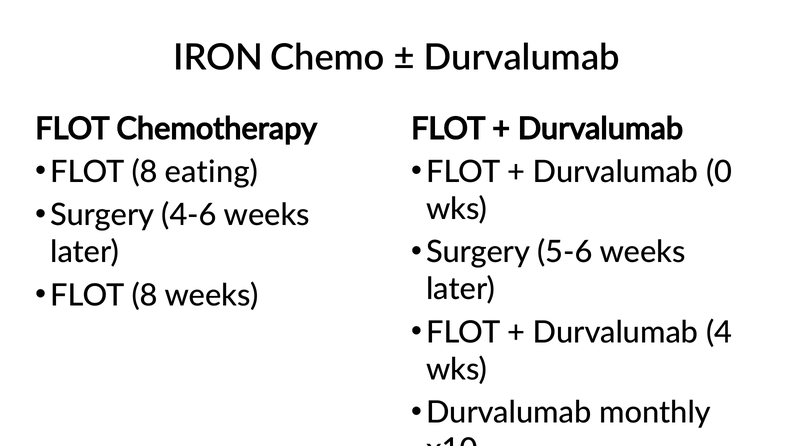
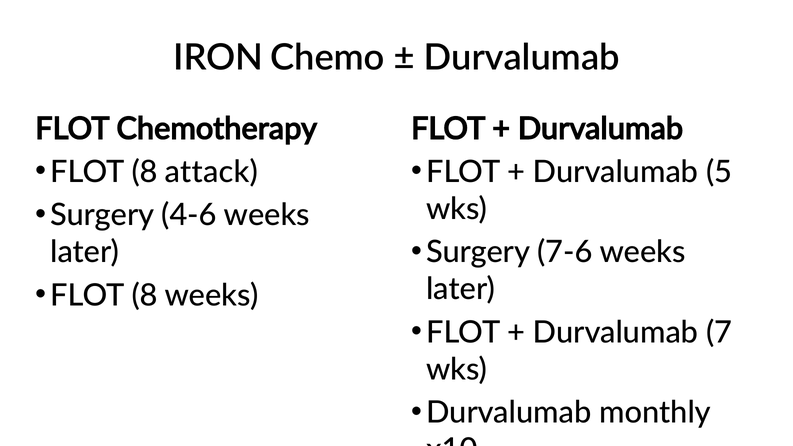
eating: eating -> attack
0: 0 -> 5
5-6: 5-6 -> 7-6
4: 4 -> 7
